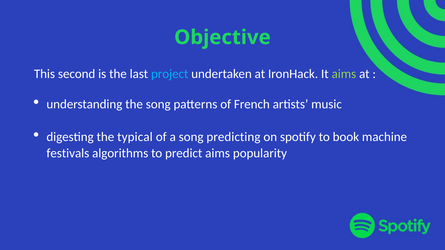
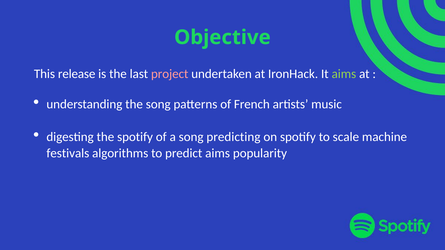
second: second -> release
project colour: light blue -> pink
the typical: typical -> spotify
book: book -> scale
